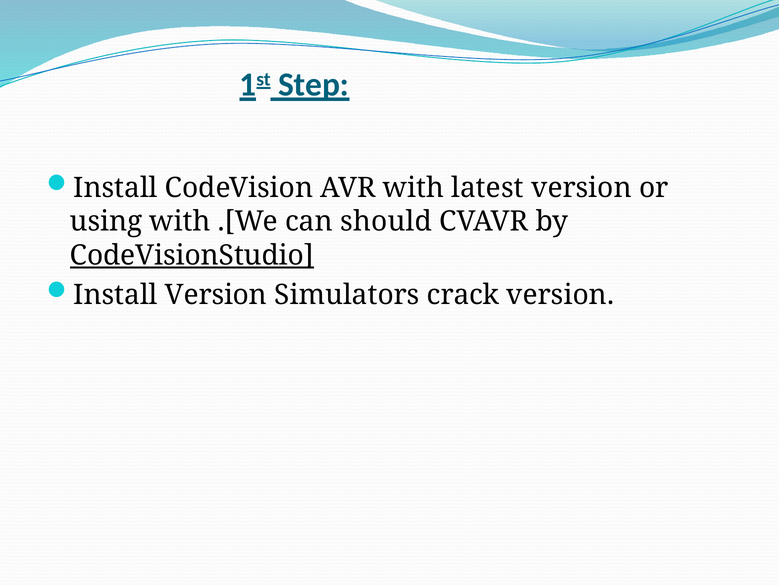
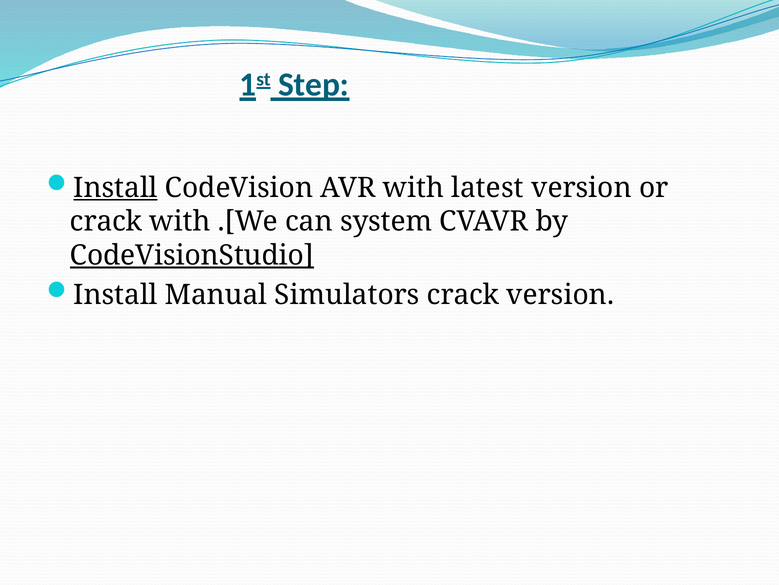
Install at (115, 188) underline: none -> present
using at (106, 221): using -> crack
should: should -> system
Install Version: Version -> Manual
